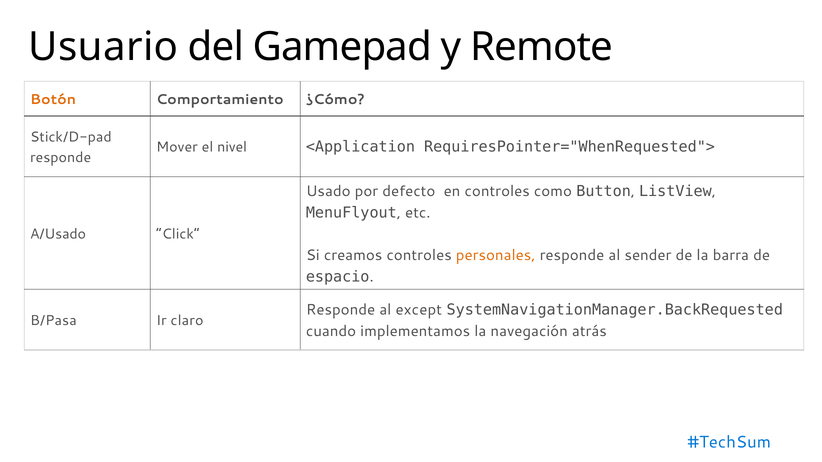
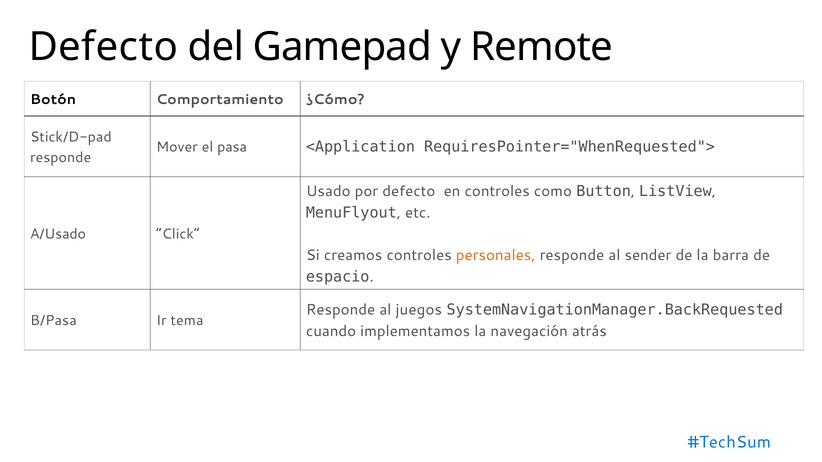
Usuario at (103, 47): Usuario -> Defecto
Botón colour: orange -> black
nivel: nivel -> pasa
except: except -> juegos
claro: claro -> tema
